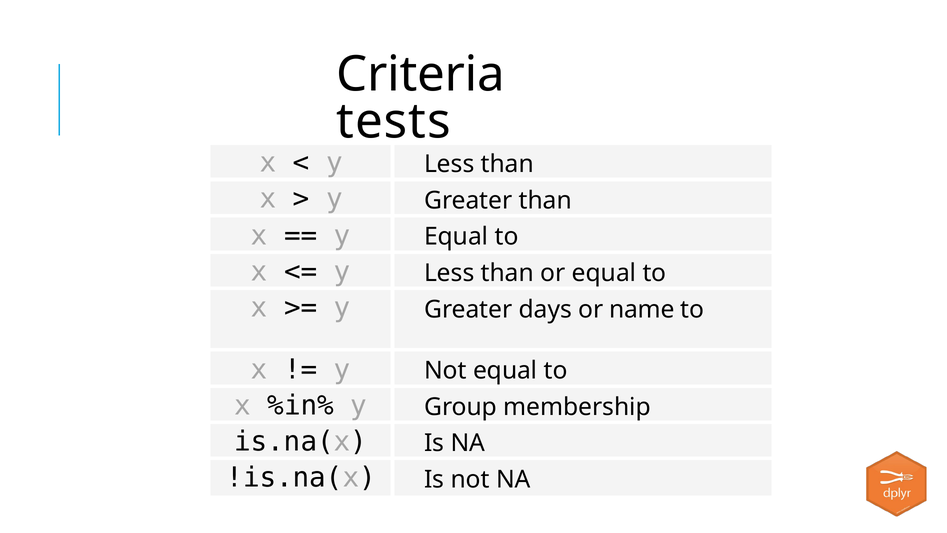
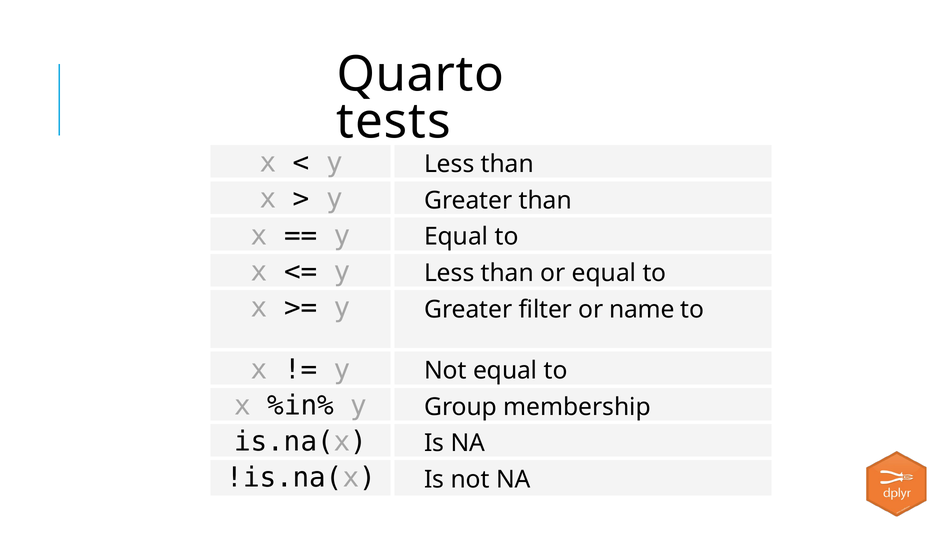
Criteria: Criteria -> Quarto
days: days -> filter
